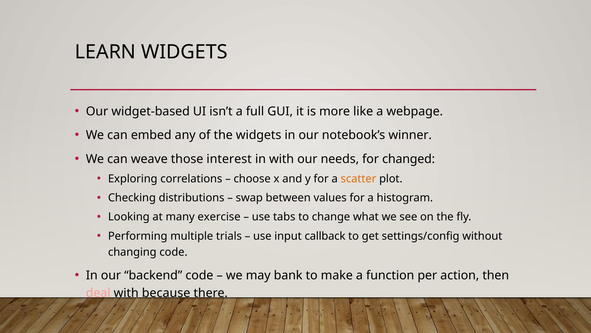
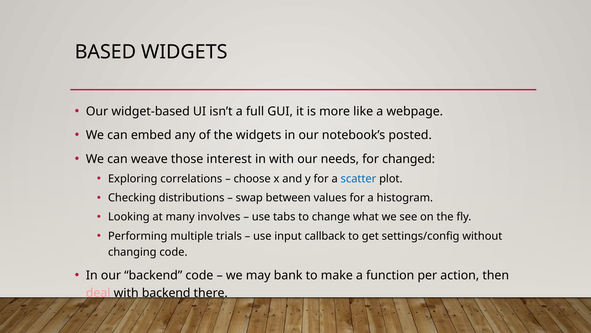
LEARN: LEARN -> BASED
winner: winner -> posted
scatter colour: orange -> blue
exercise: exercise -> involves
with because: because -> backend
